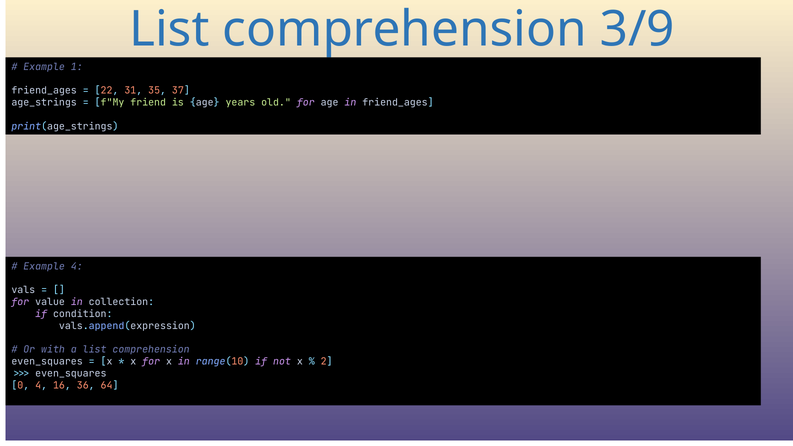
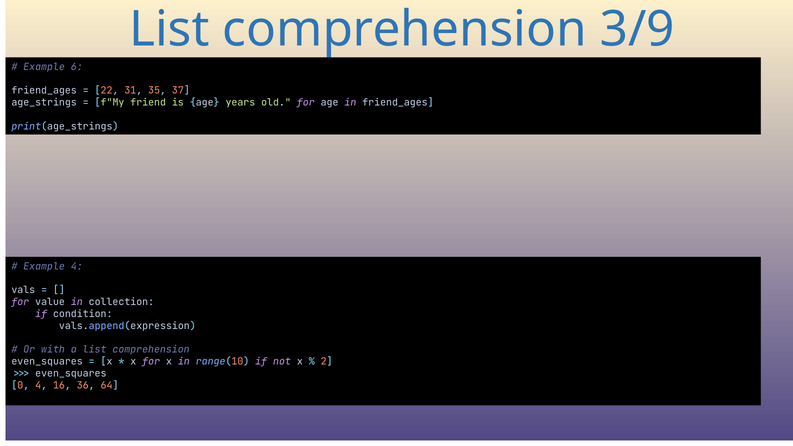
1: 1 -> 6
